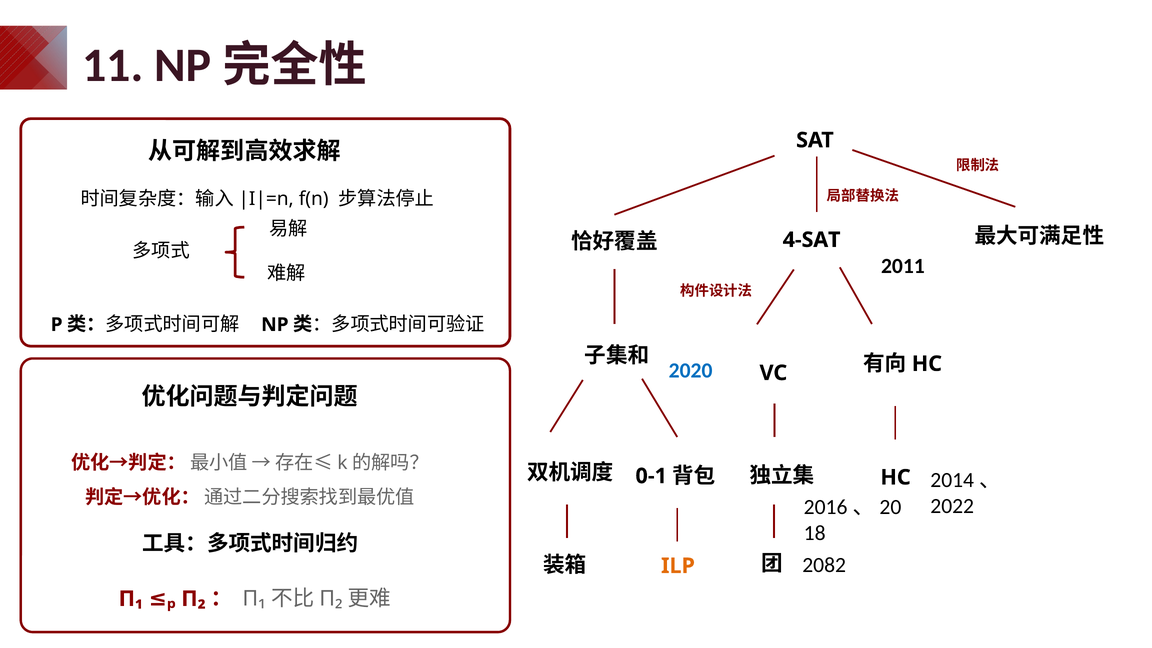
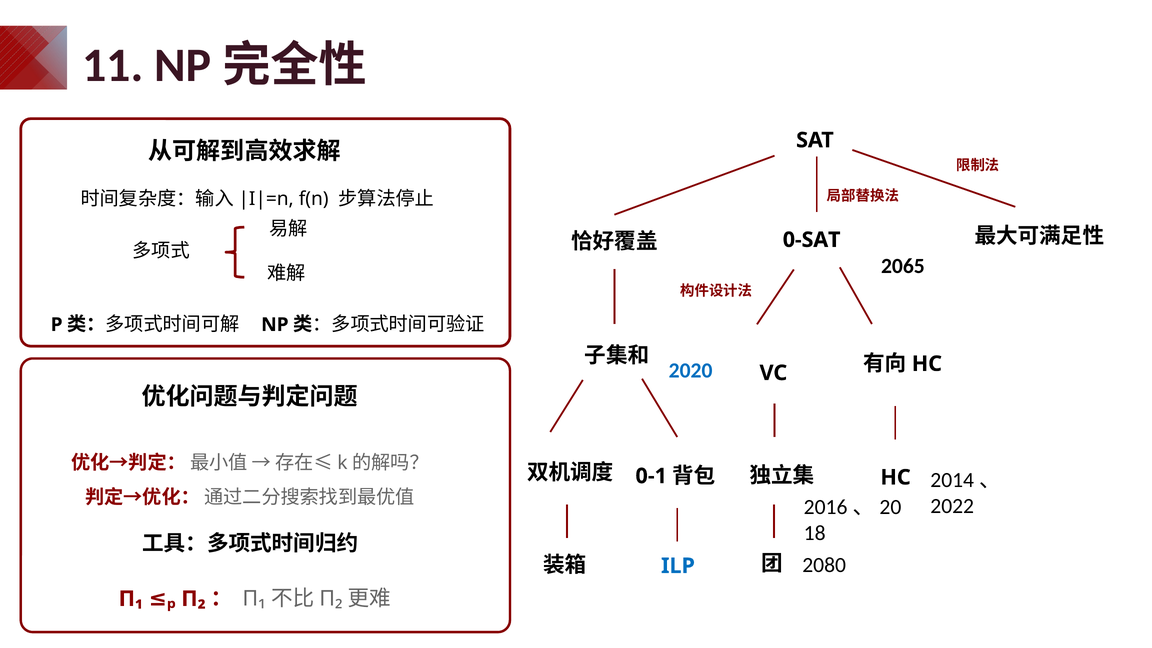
4-SAT: 4-SAT -> 0-SAT
2011: 2011 -> 2065
2082: 2082 -> 2080
ILP colour: orange -> blue
